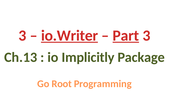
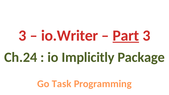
io.Writer underline: present -> none
Ch.13: Ch.13 -> Ch.24
Root: Root -> Task
